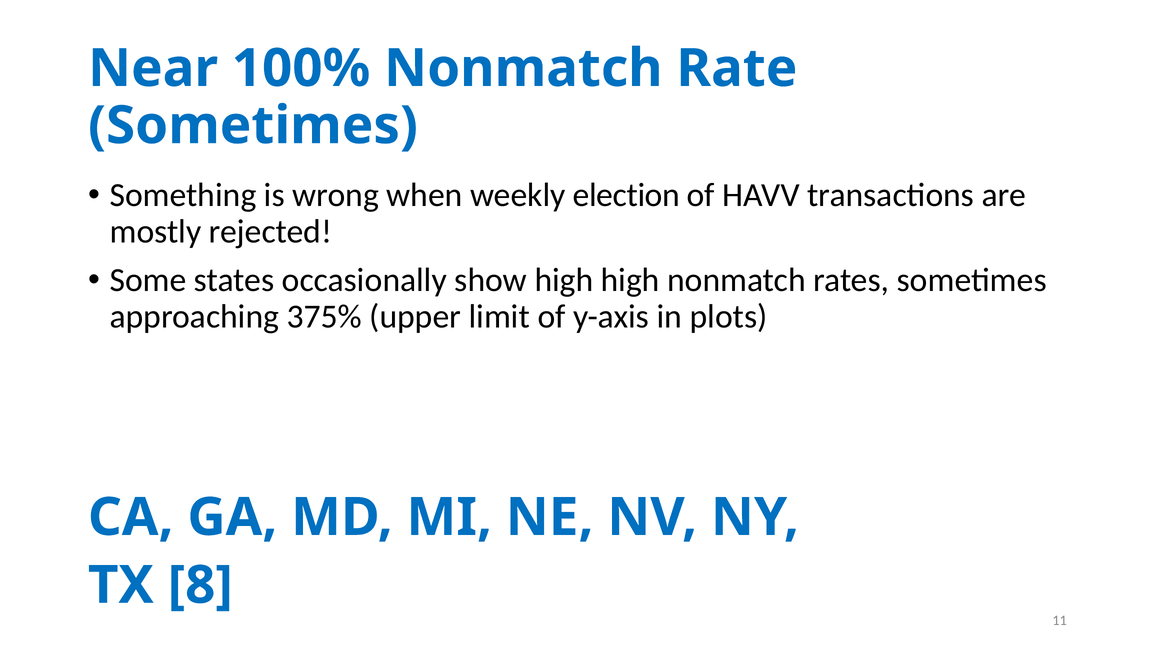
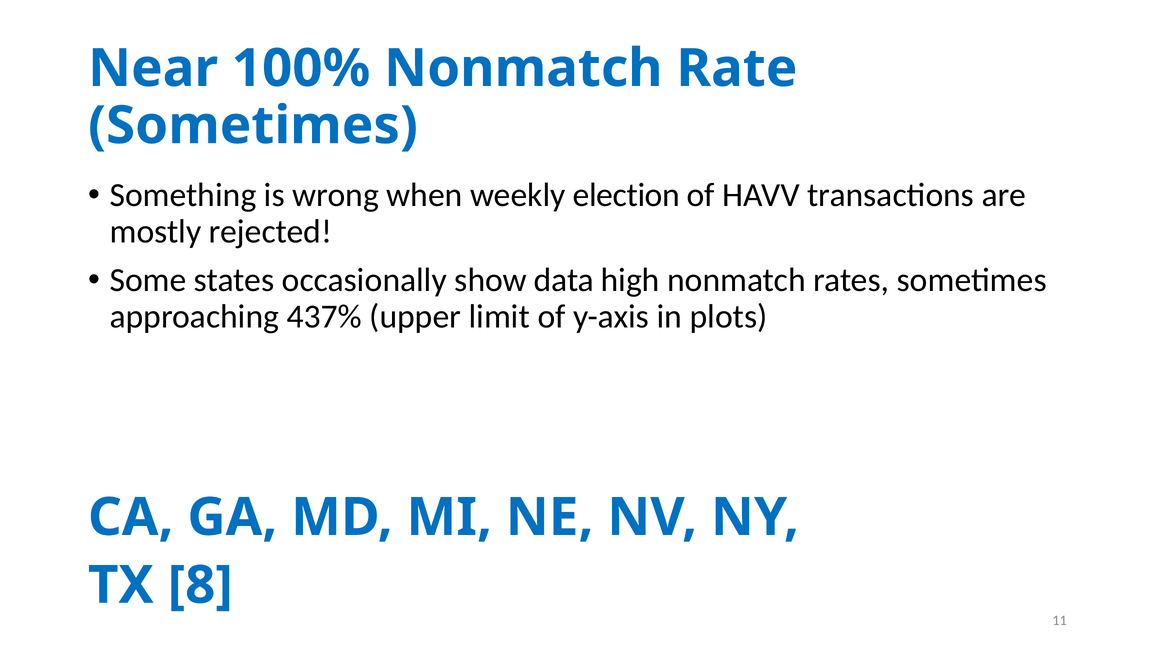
show high: high -> data
375%: 375% -> 437%
